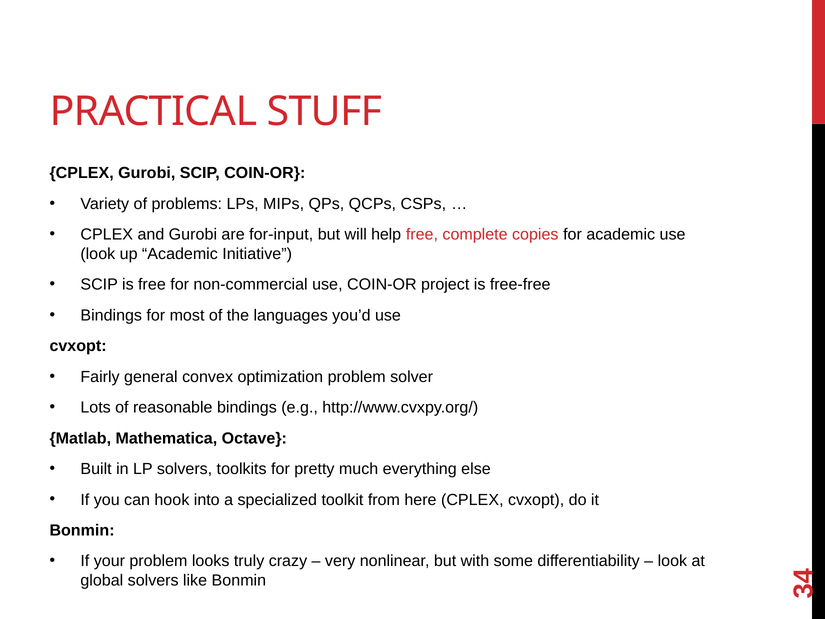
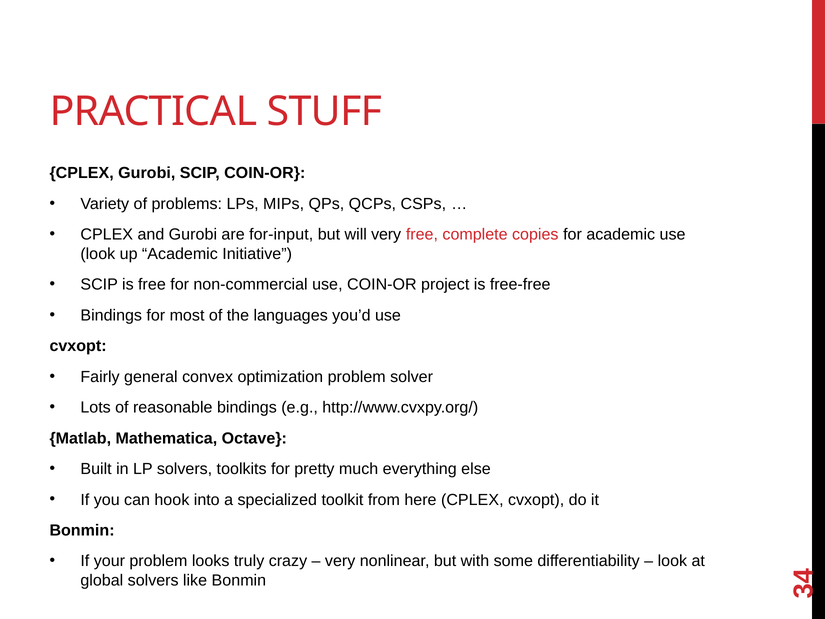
will help: help -> very
